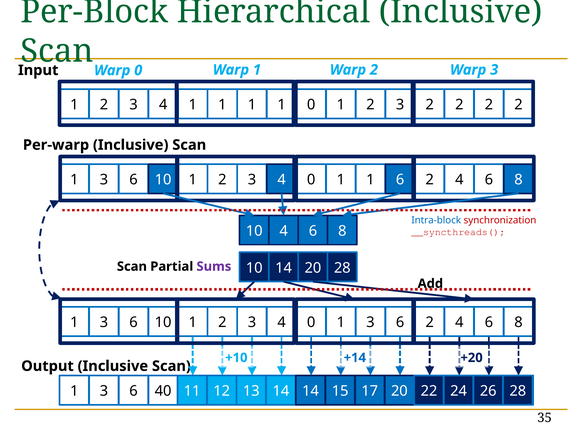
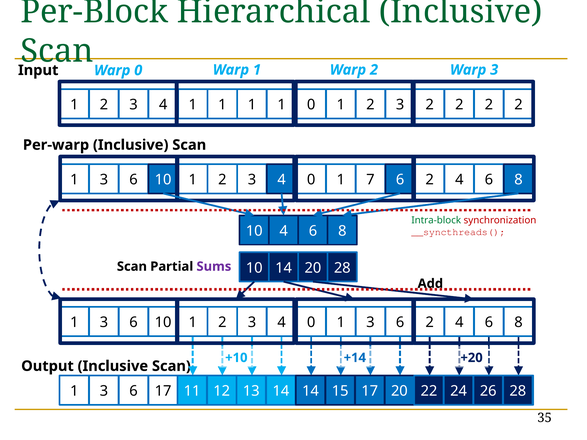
0 1 1: 1 -> 7
Intra-block colour: blue -> green
6 40: 40 -> 17
